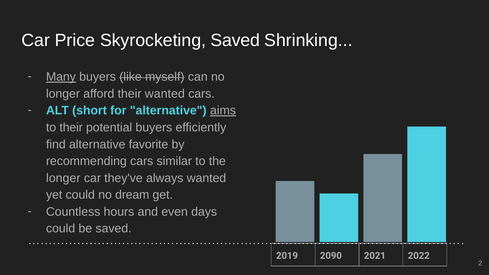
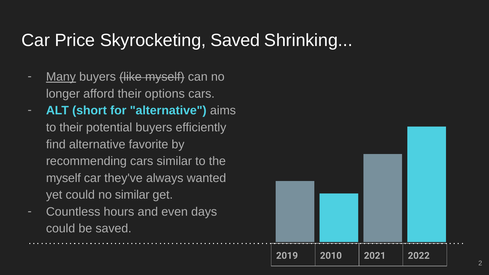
their wanted: wanted -> options
aims underline: present -> none
longer at (63, 178): longer -> myself
no dream: dream -> similar
2090: 2090 -> 2010
